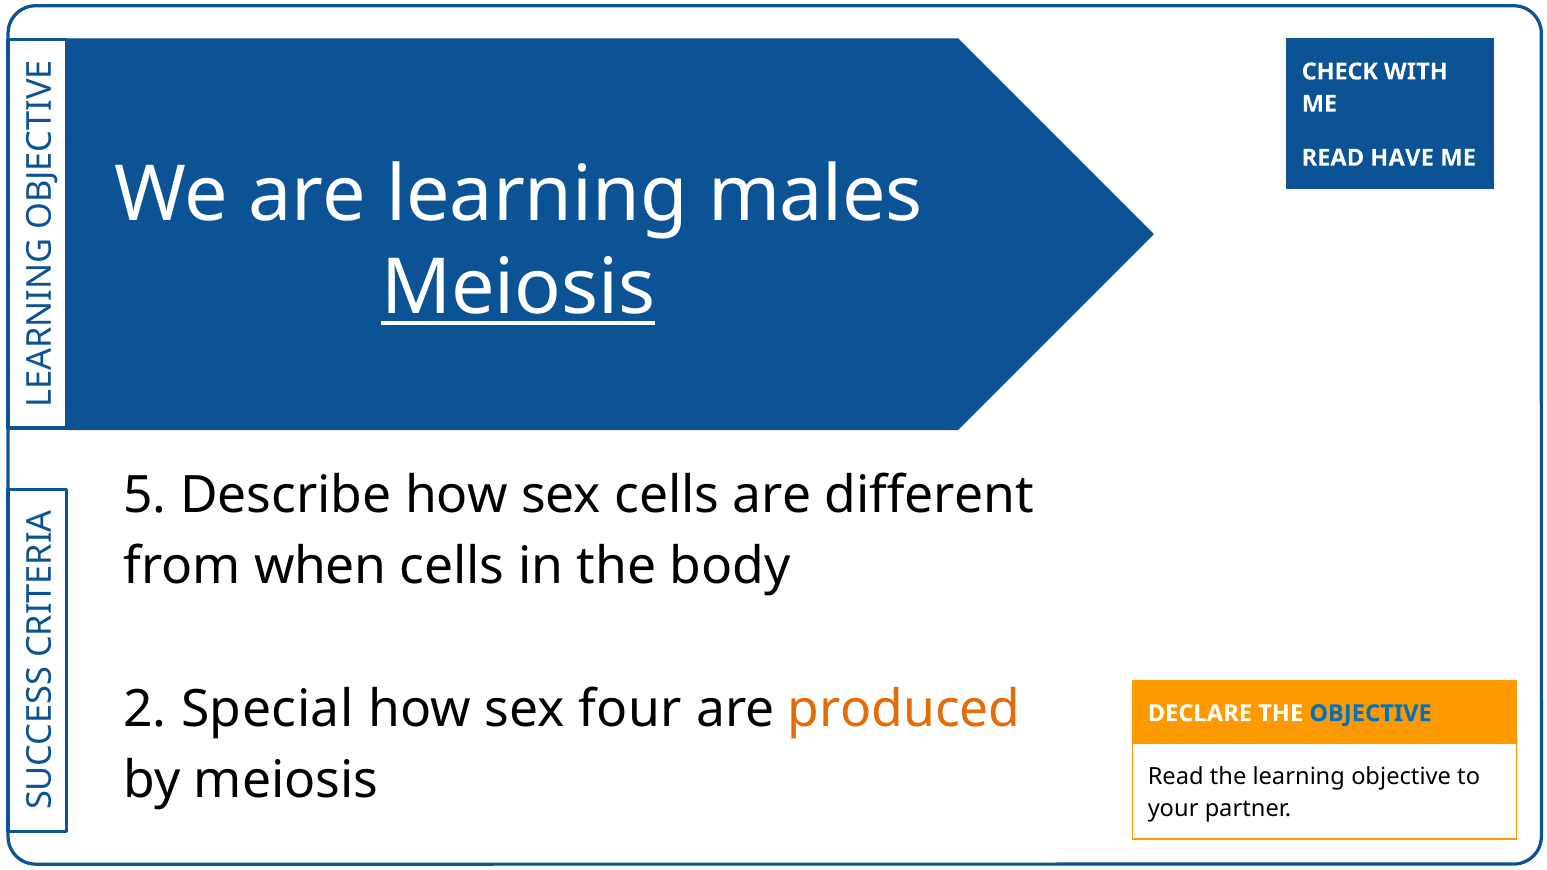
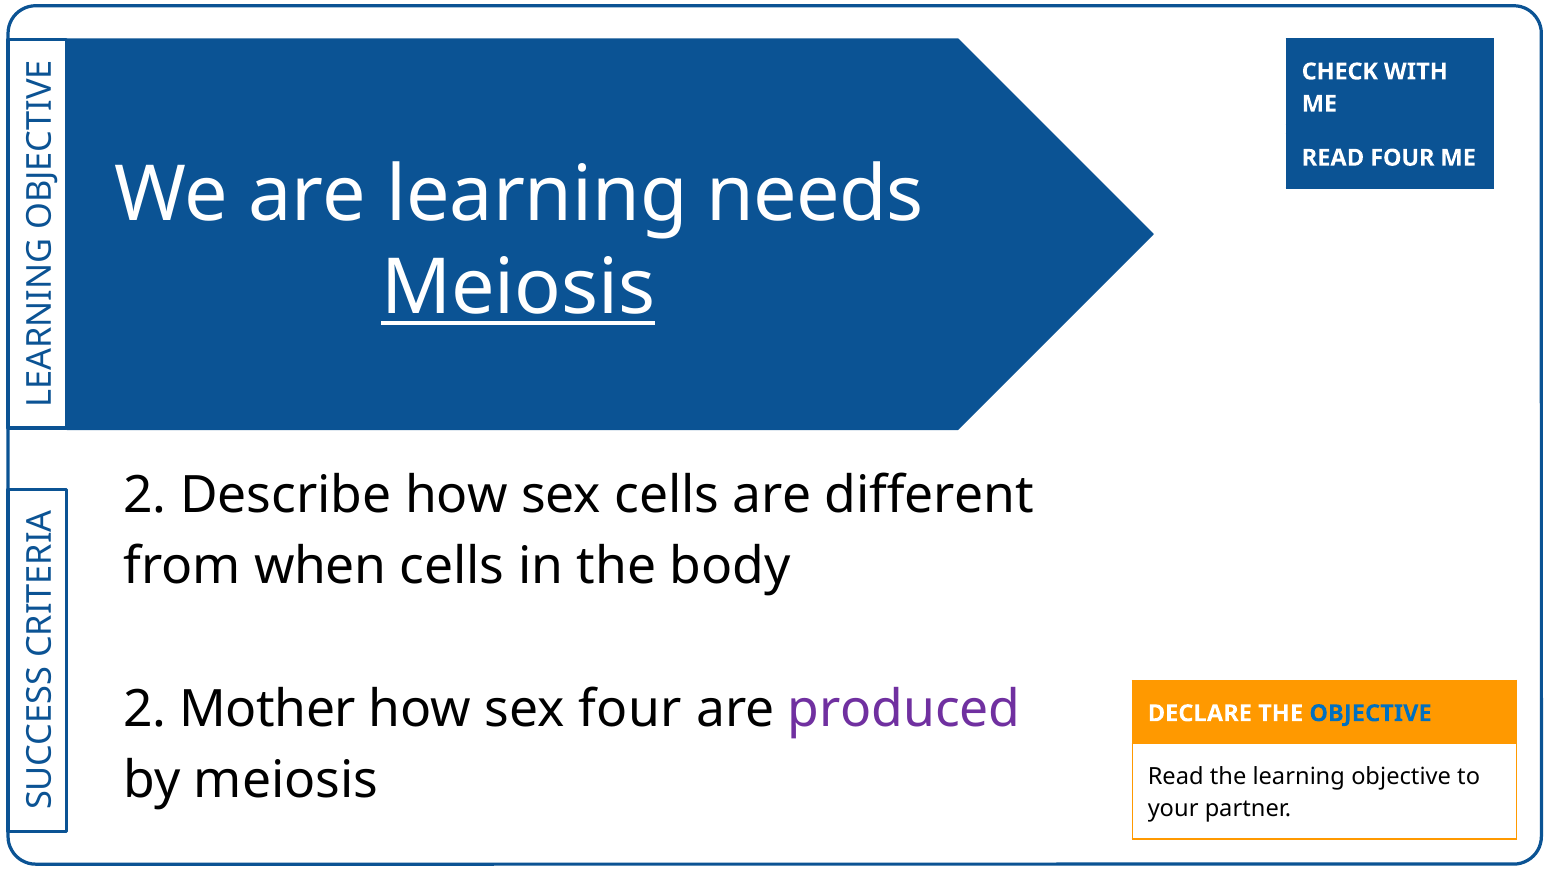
READ HAVE: HAVE -> FOUR
males: males -> needs
5 at (145, 496): 5 -> 2
Special: Special -> Mother
produced colour: orange -> purple
